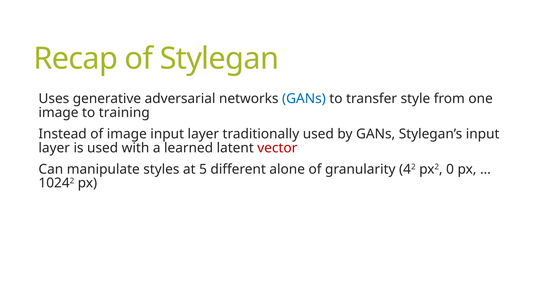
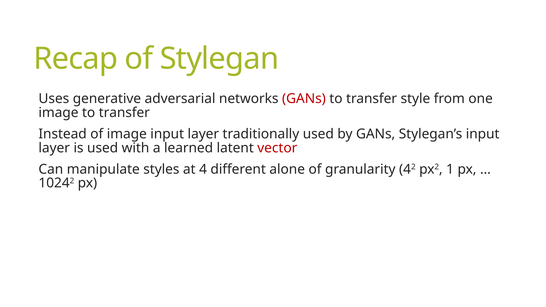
GANs at (304, 99) colour: blue -> red
image to training: training -> transfer
5: 5 -> 4
0: 0 -> 1
